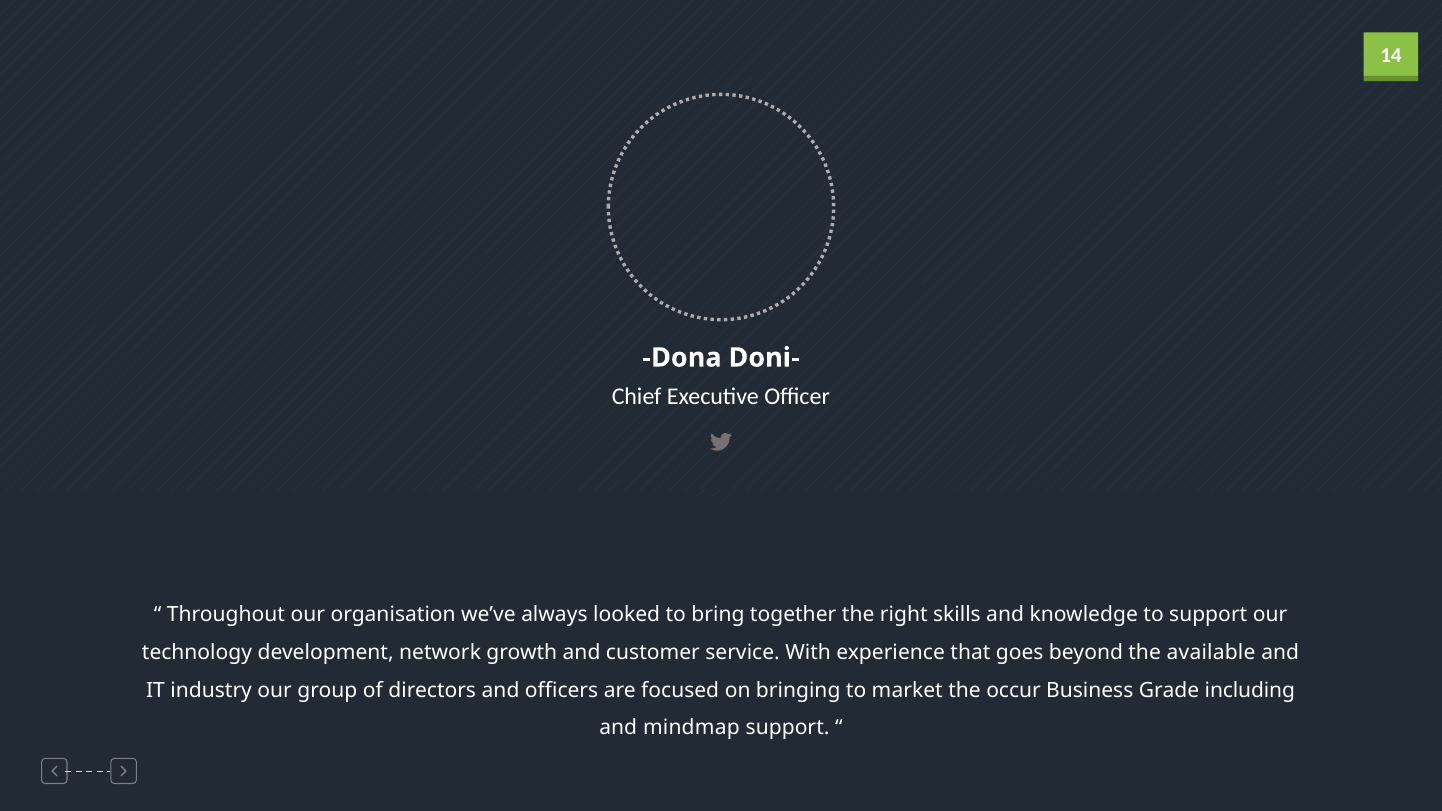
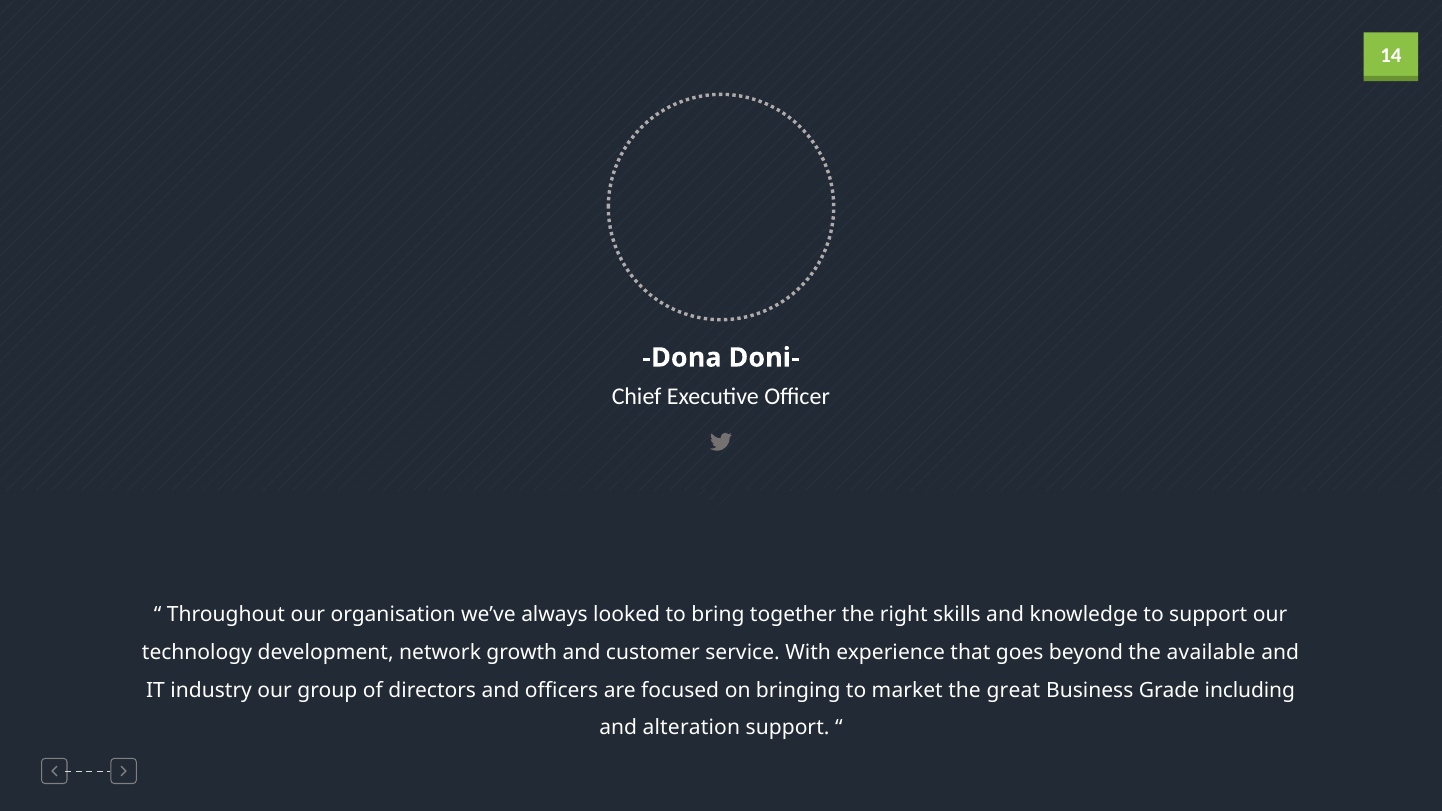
occur: occur -> great
mindmap: mindmap -> alteration
